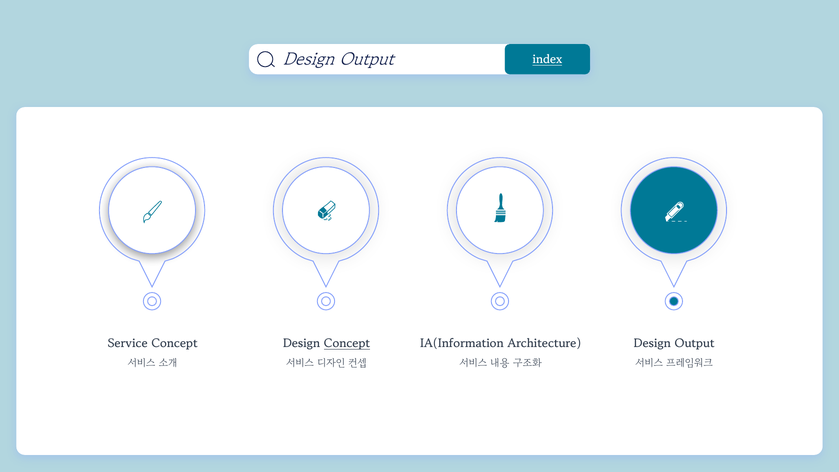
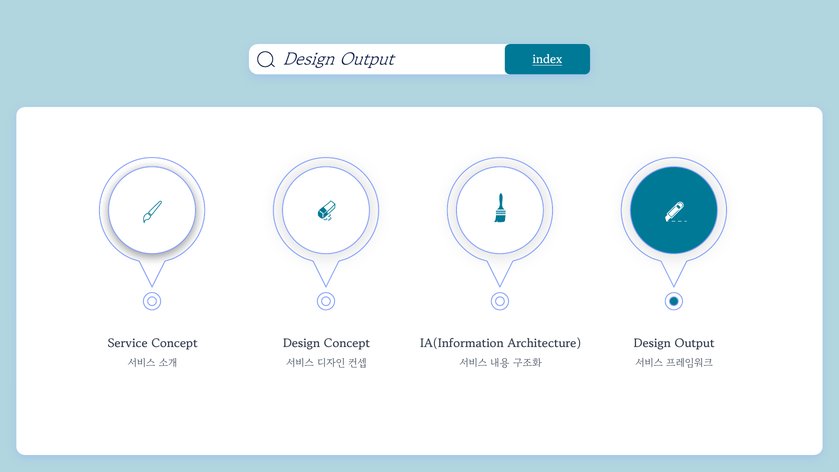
Concept at (347, 344) underline: present -> none
